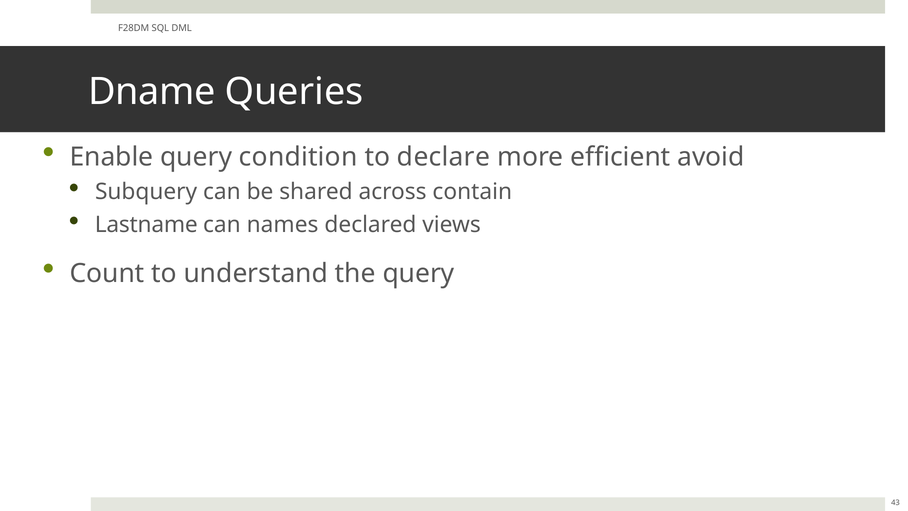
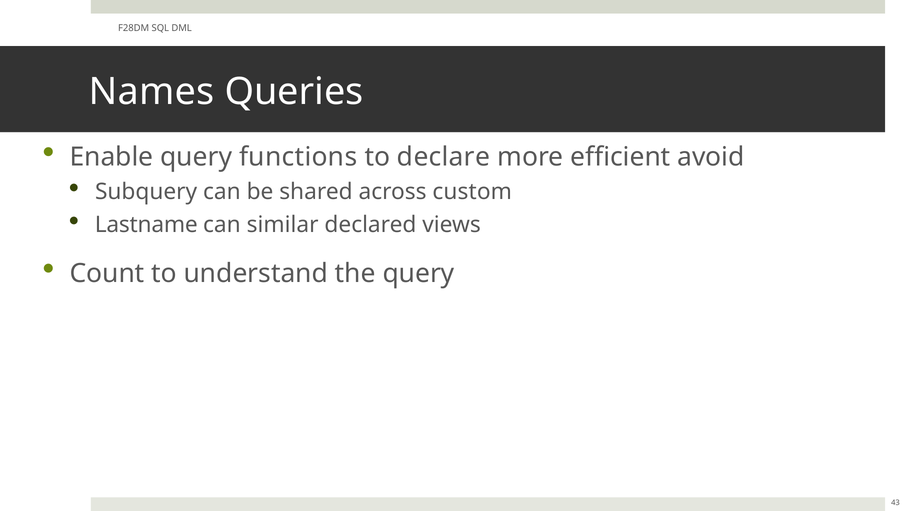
Dname: Dname -> Names
condition: condition -> functions
contain: contain -> custom
names: names -> similar
